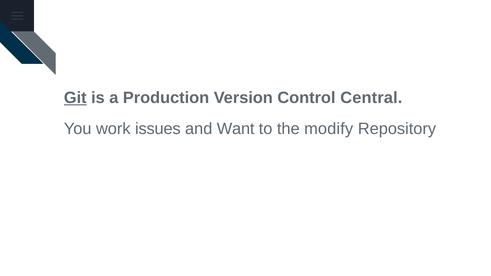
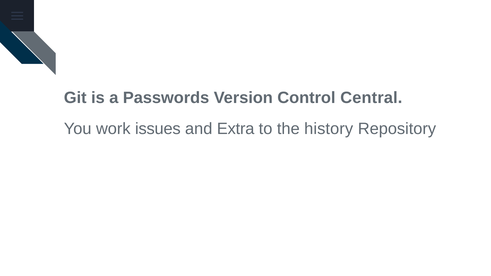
Git underline: present -> none
Production: Production -> Passwords
Want: Want -> Extra
modify: modify -> history
